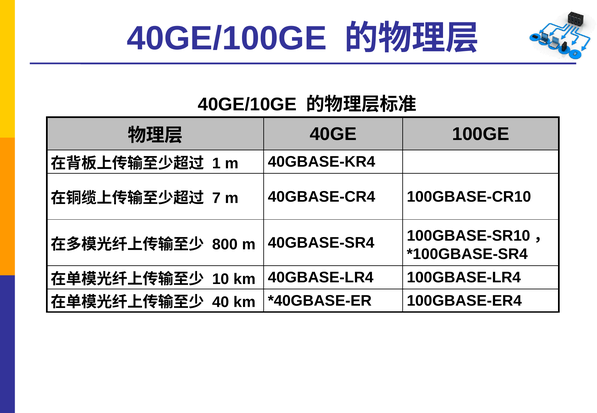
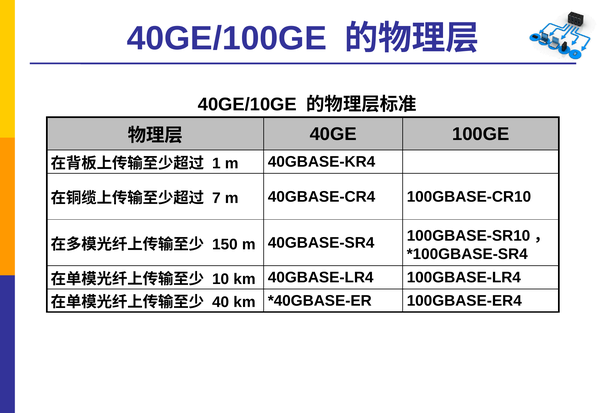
800: 800 -> 150
